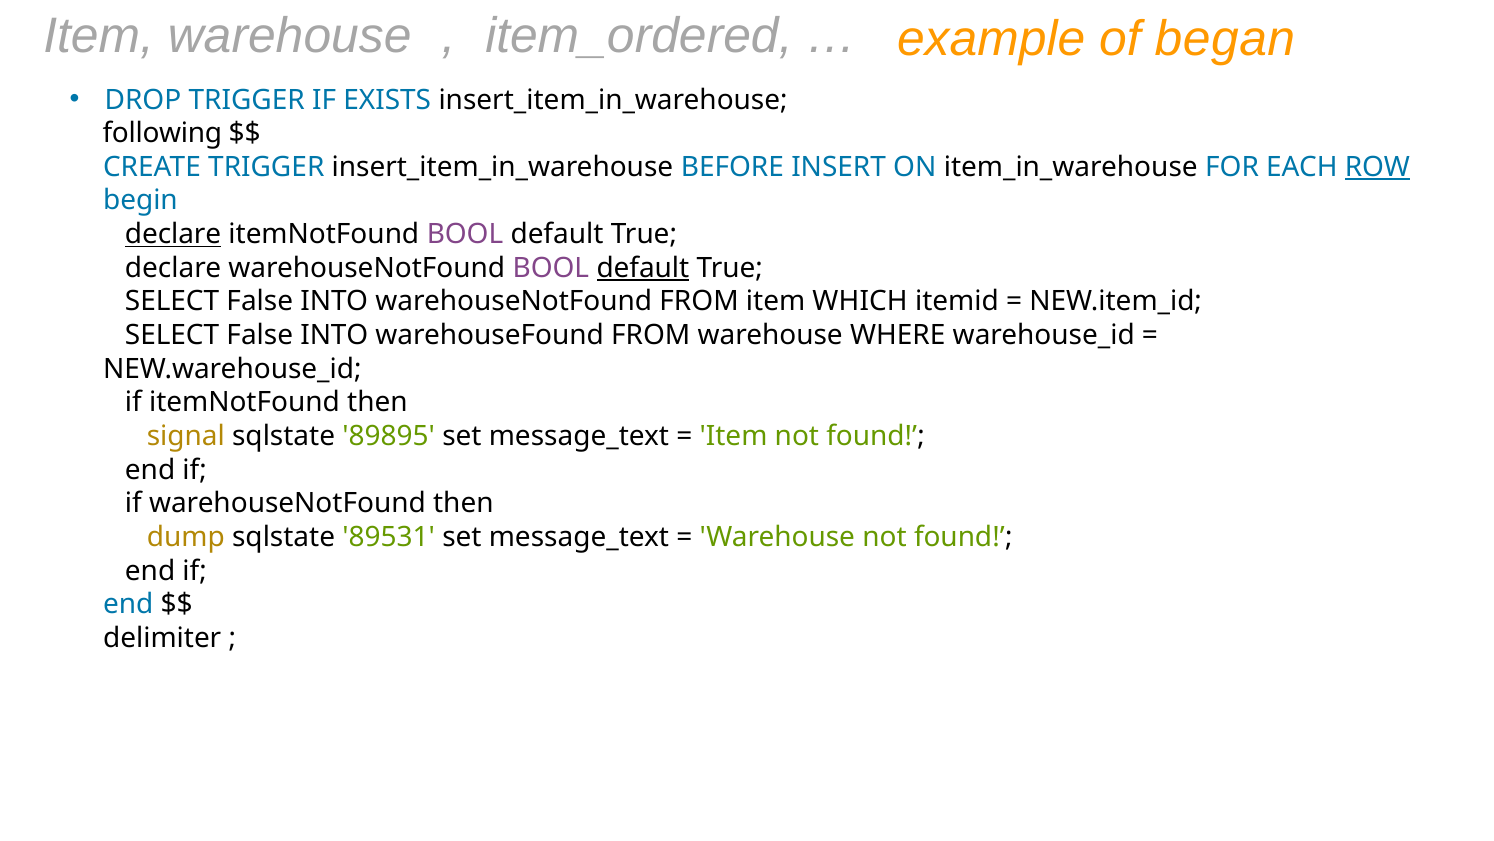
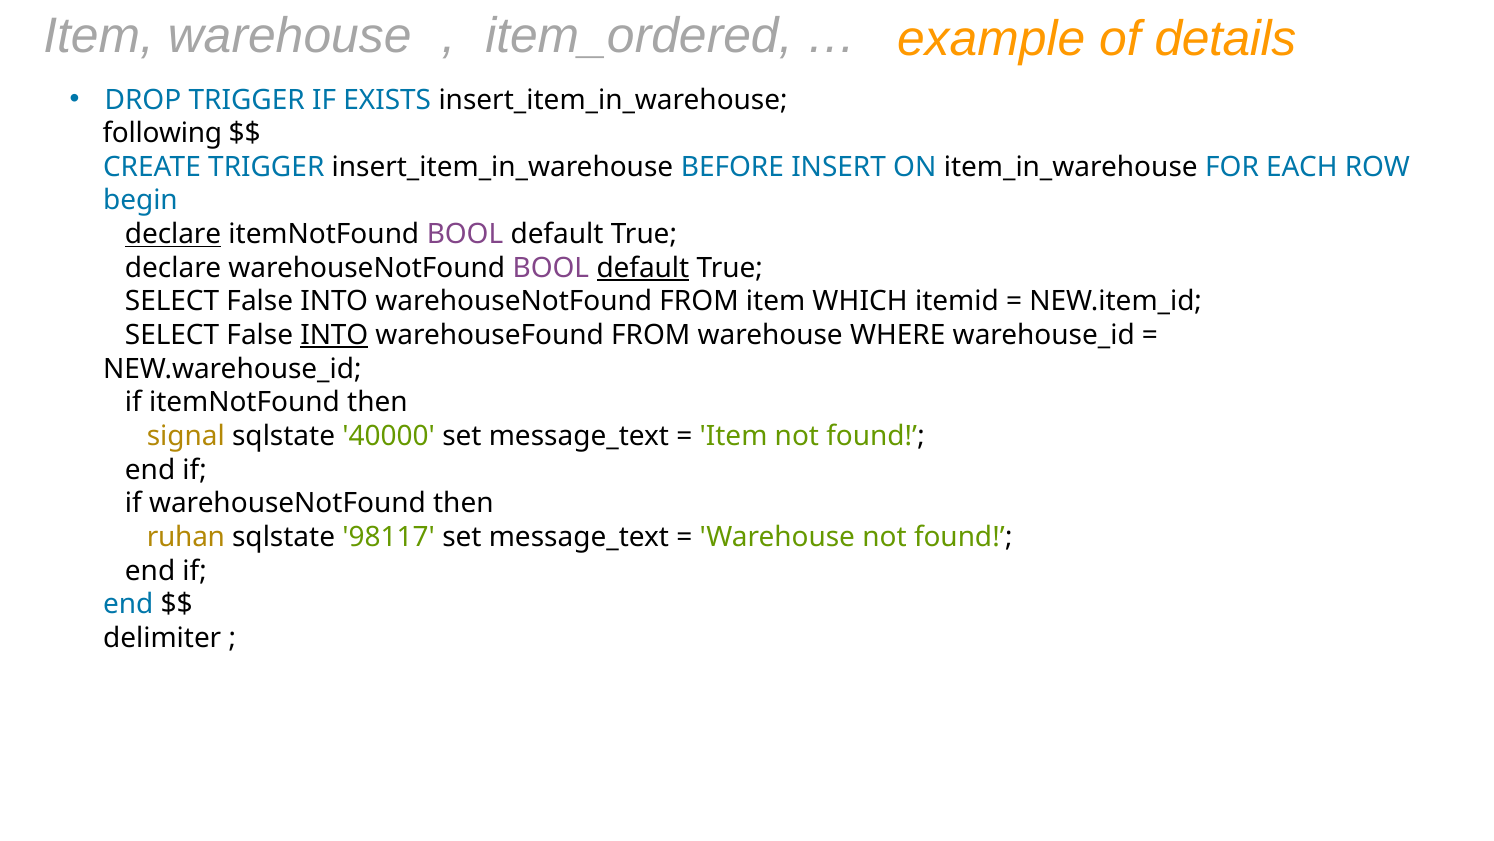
began: began -> details
ROW underline: present -> none
INTO at (334, 335) underline: none -> present
89895: 89895 -> 40000
dump: dump -> ruhan
89531: 89531 -> 98117
